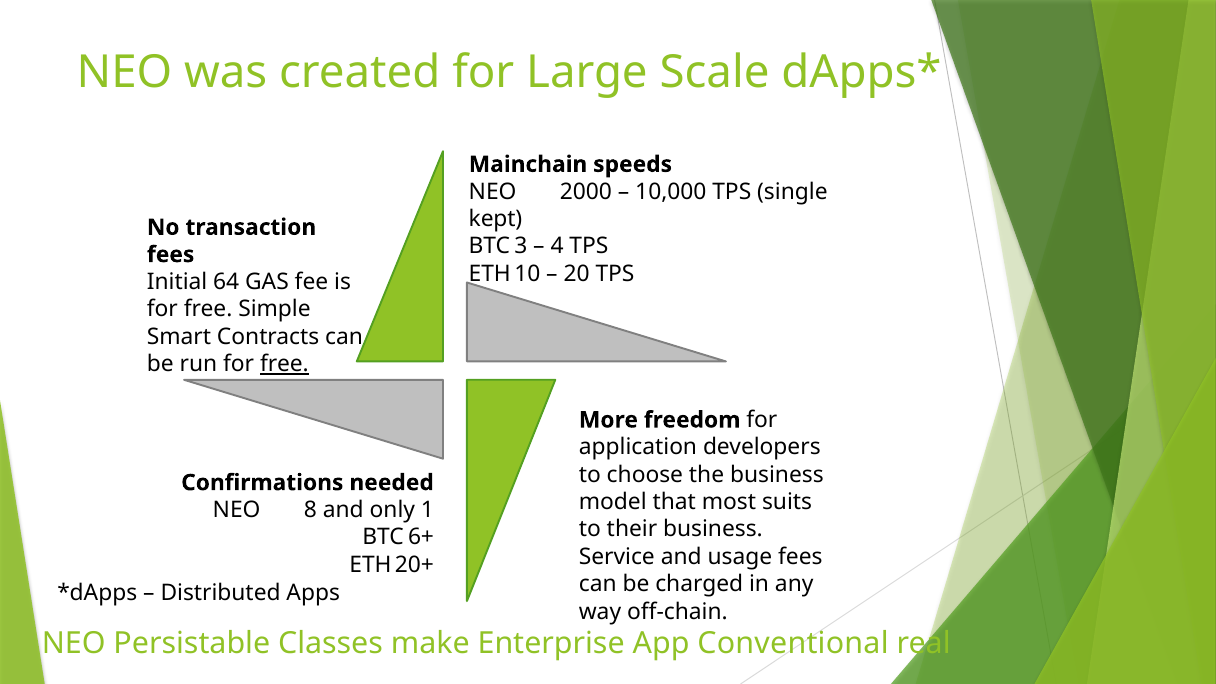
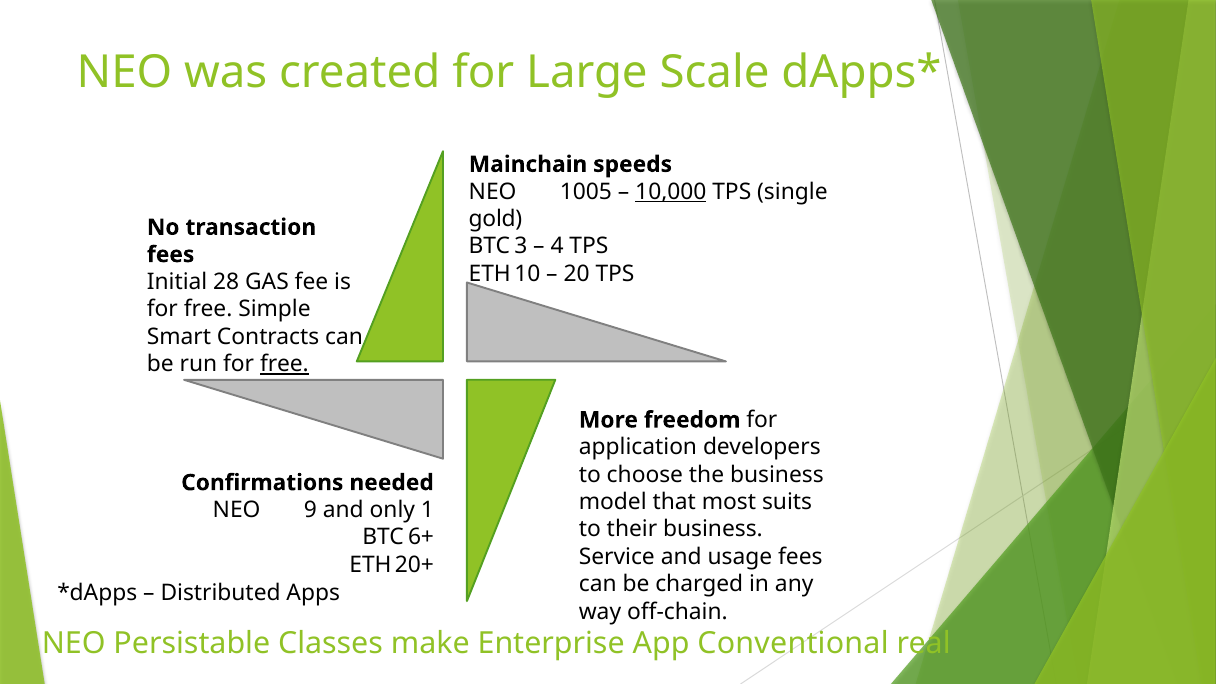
2000: 2000 -> 1005
10,000 underline: none -> present
kept: kept -> gold
64: 64 -> 28
8: 8 -> 9
